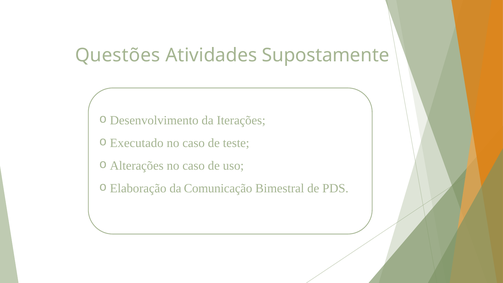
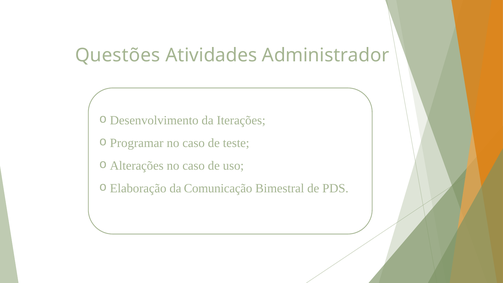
Supostamente: Supostamente -> Administrador
Executado: Executado -> Programar
